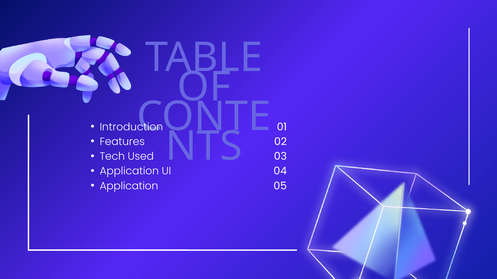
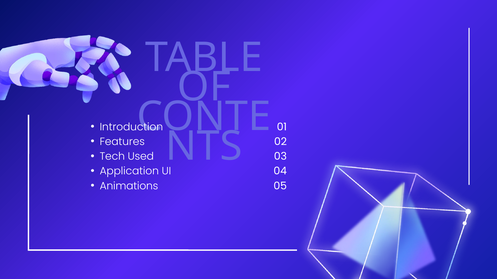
Application at (129, 186): Application -> Animations
